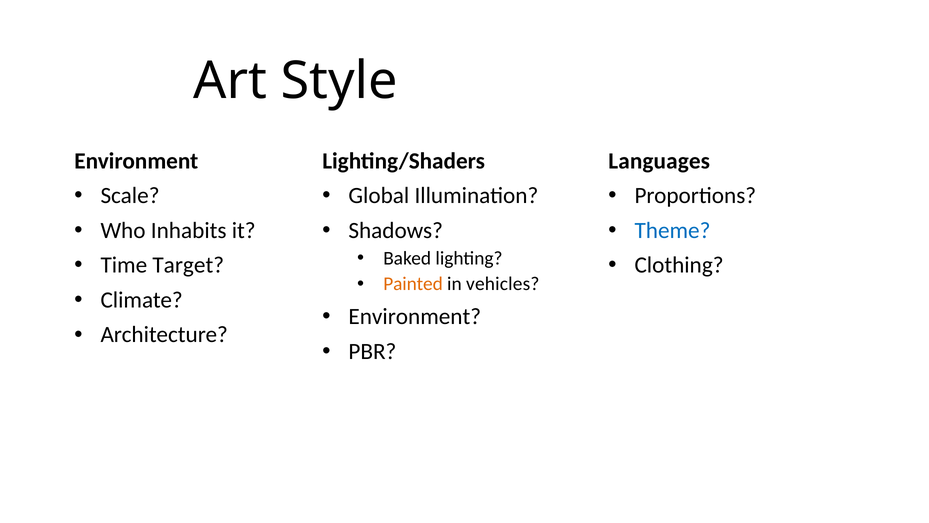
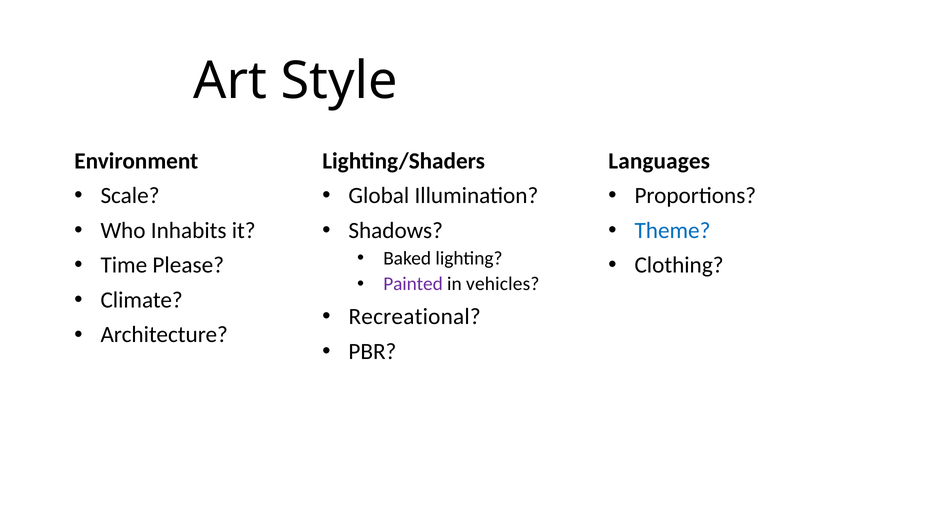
Target: Target -> Please
Painted colour: orange -> purple
Environment at (415, 316): Environment -> Recreational
